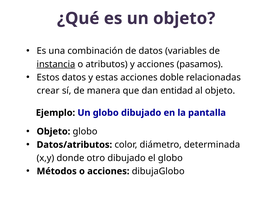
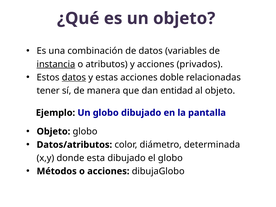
pasamos: pasamos -> privados
datos at (74, 77) underline: none -> present
crear: crear -> tener
otro: otro -> esta
